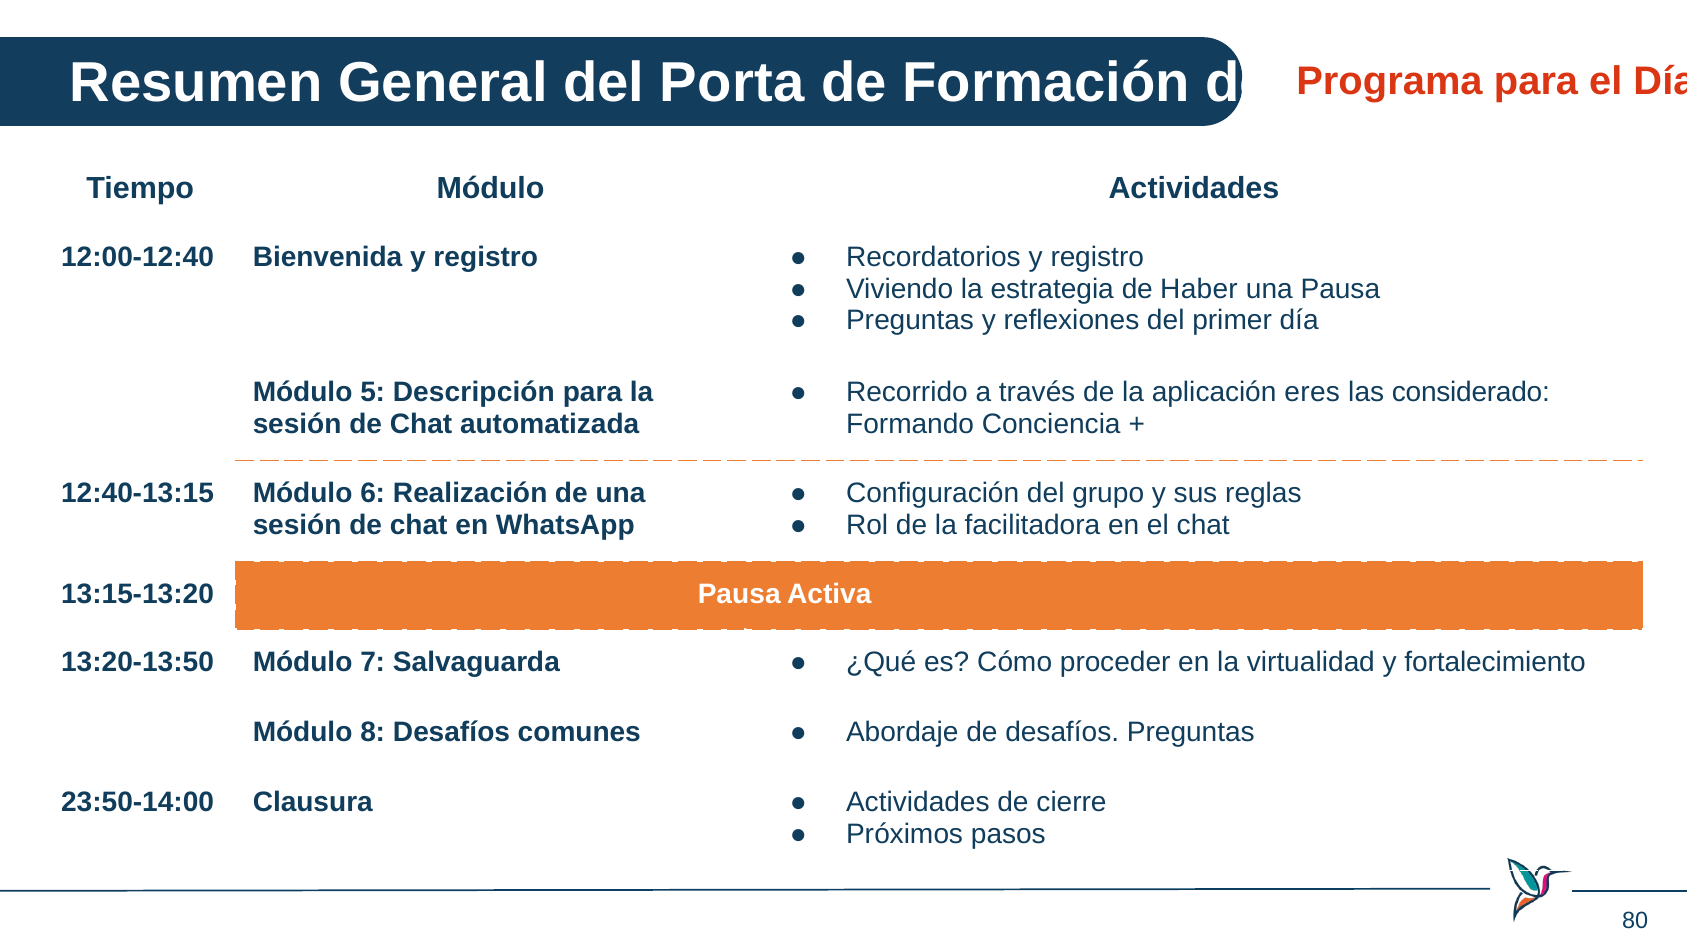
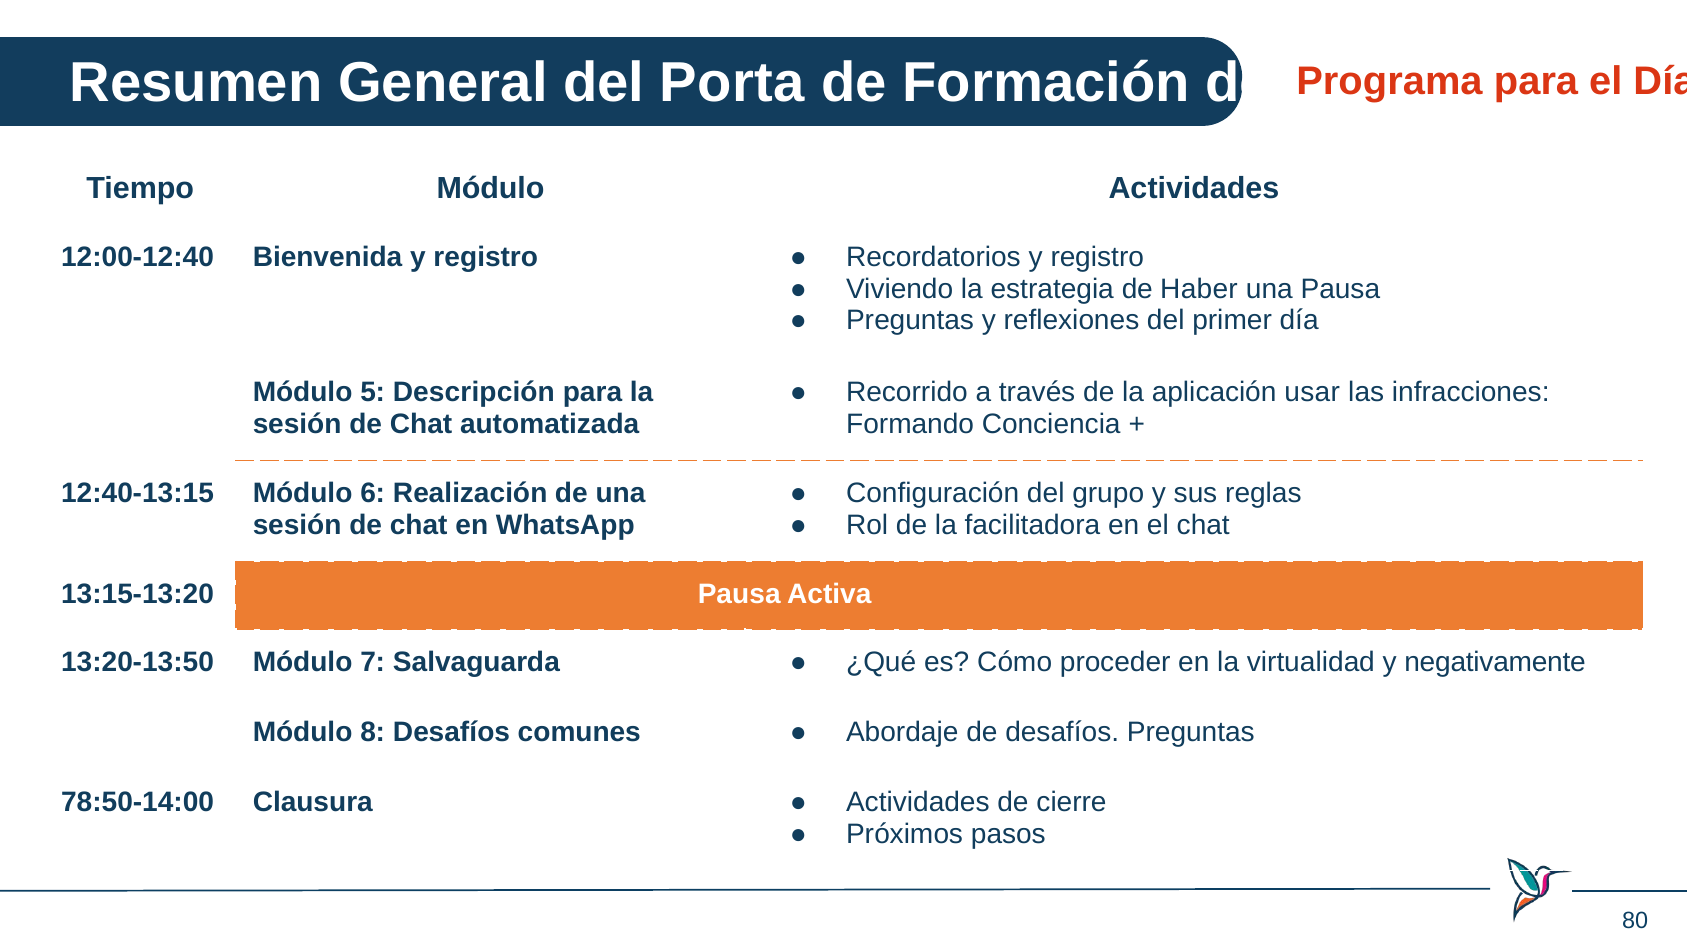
eres: eres -> usar
considerado: considerado -> infracciones
fortalecimiento: fortalecimiento -> negativamente
23:50-14:00: 23:50-14:00 -> 78:50-14:00
